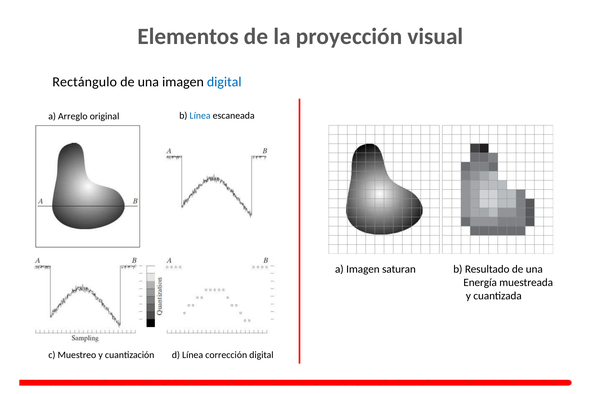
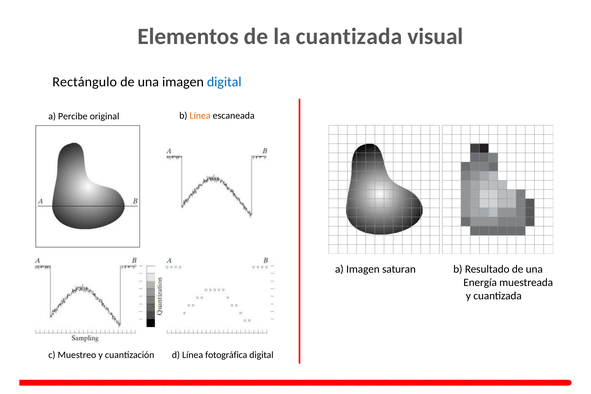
la proyección: proyección -> cuantizada
Arreglo: Arreglo -> Percibe
Línea at (200, 116) colour: blue -> orange
corrección: corrección -> fotográfica
